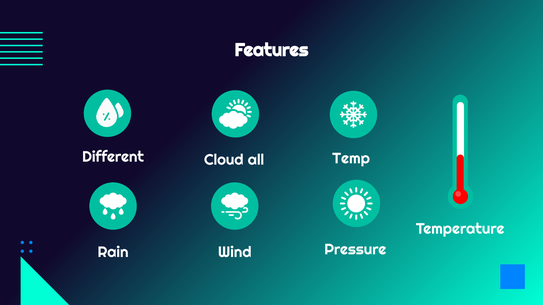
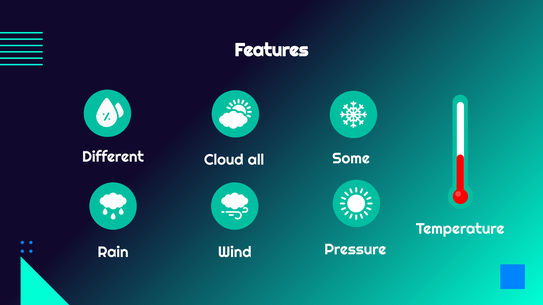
Temp: Temp -> Some
